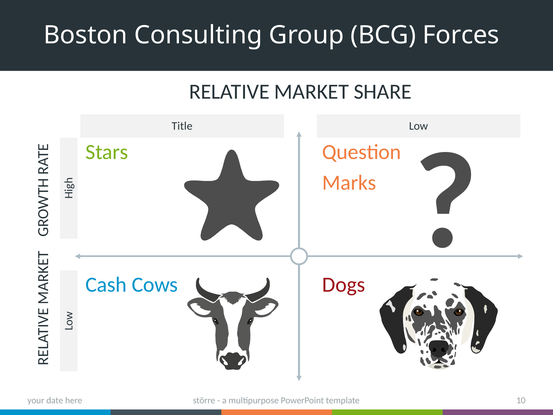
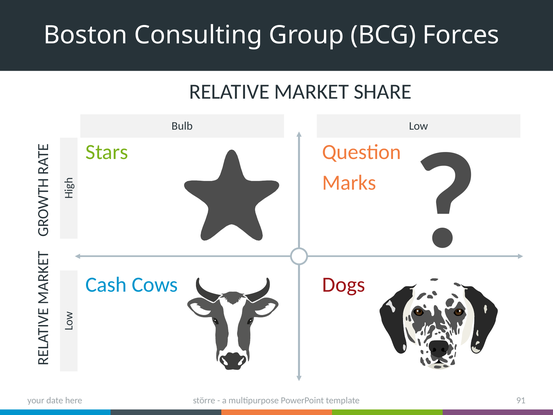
Title: Title -> Bulb
10: 10 -> 91
